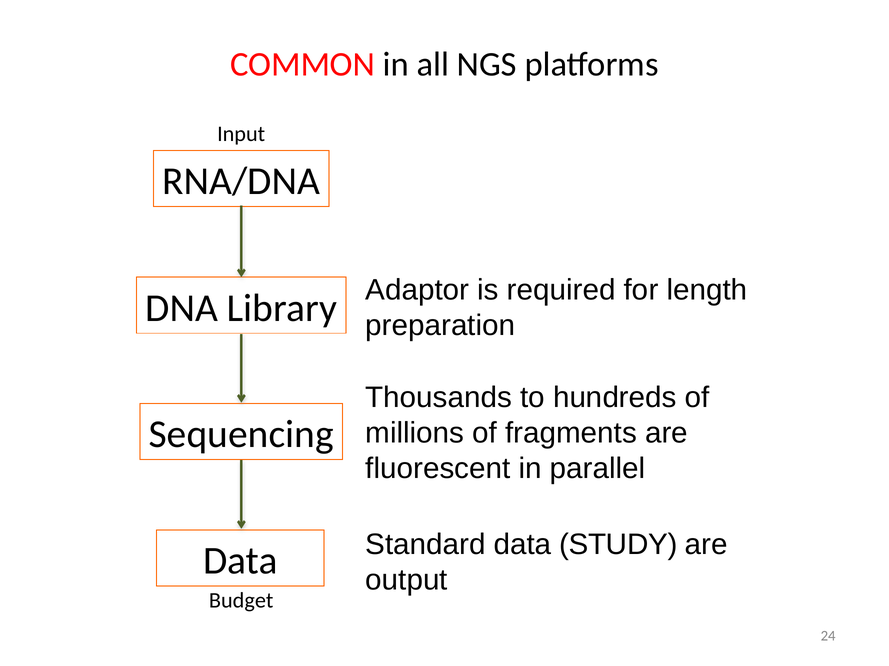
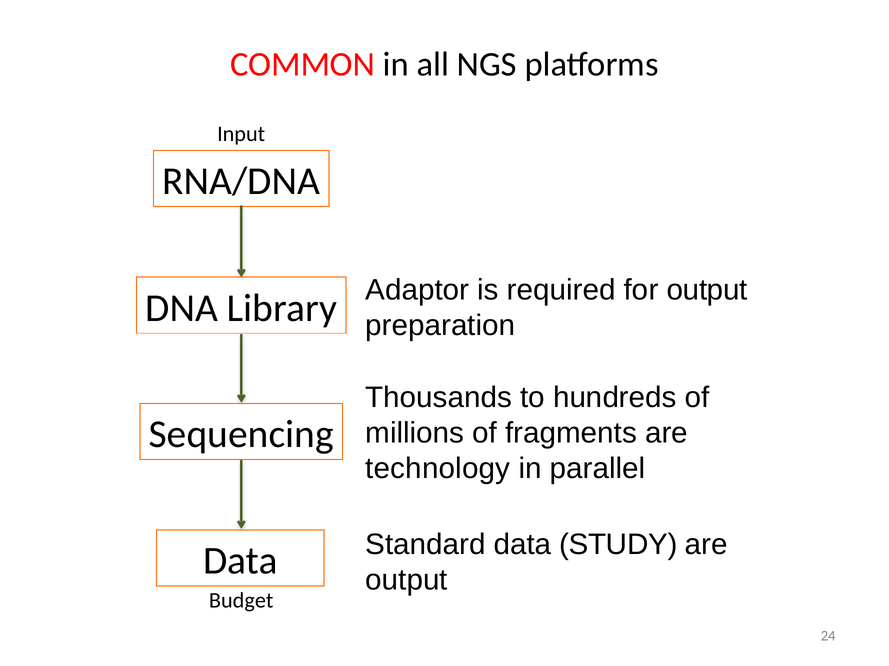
for length: length -> output
fluorescent: fluorescent -> technology
